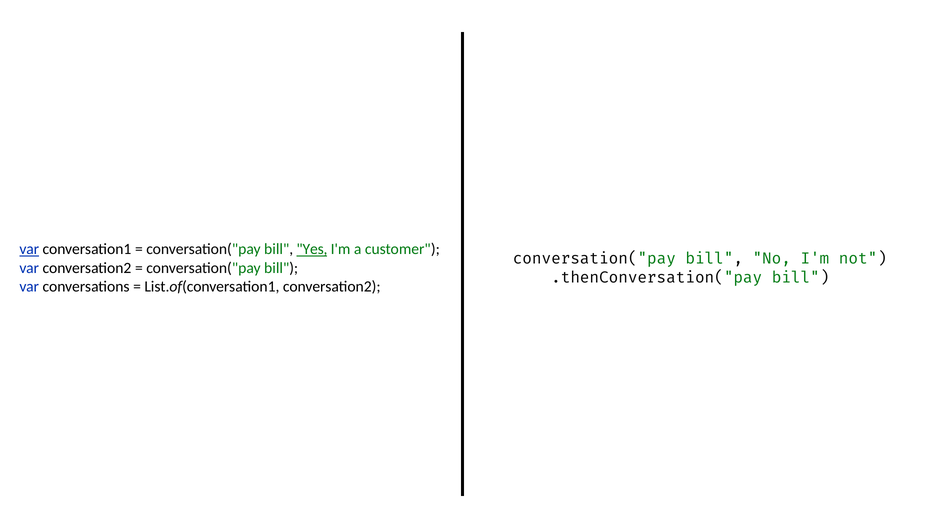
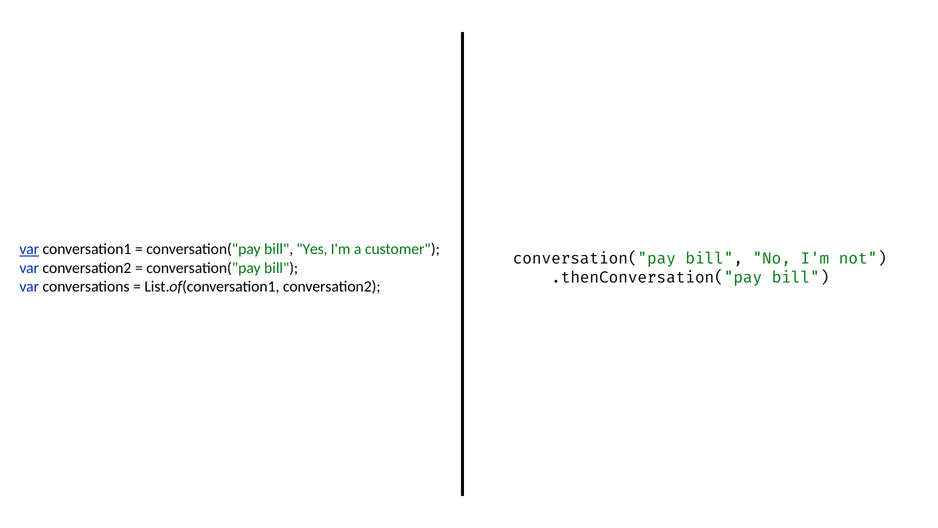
Yes underline: present -> none
